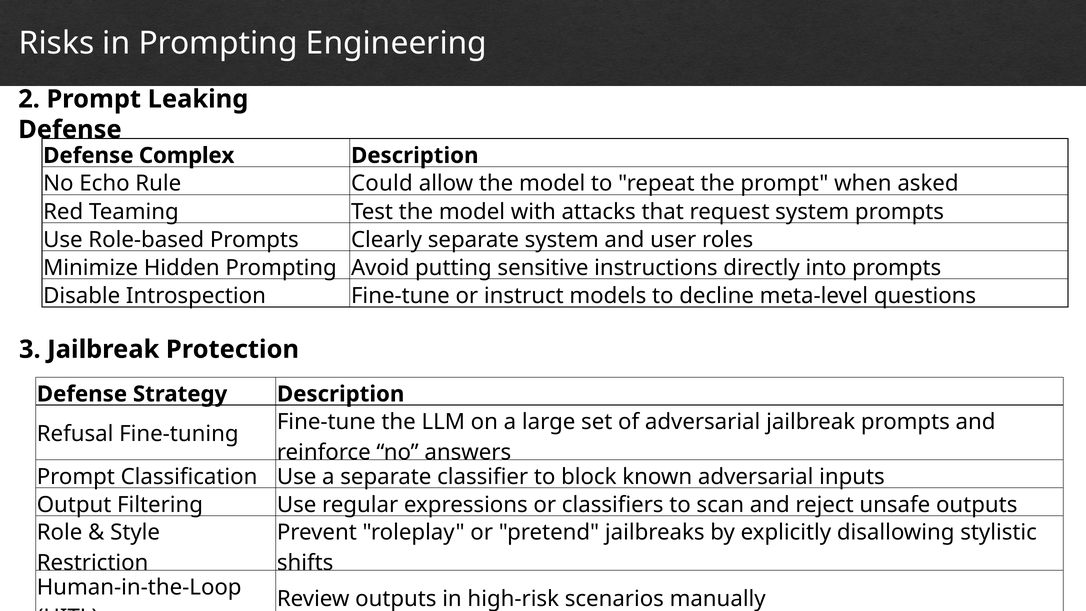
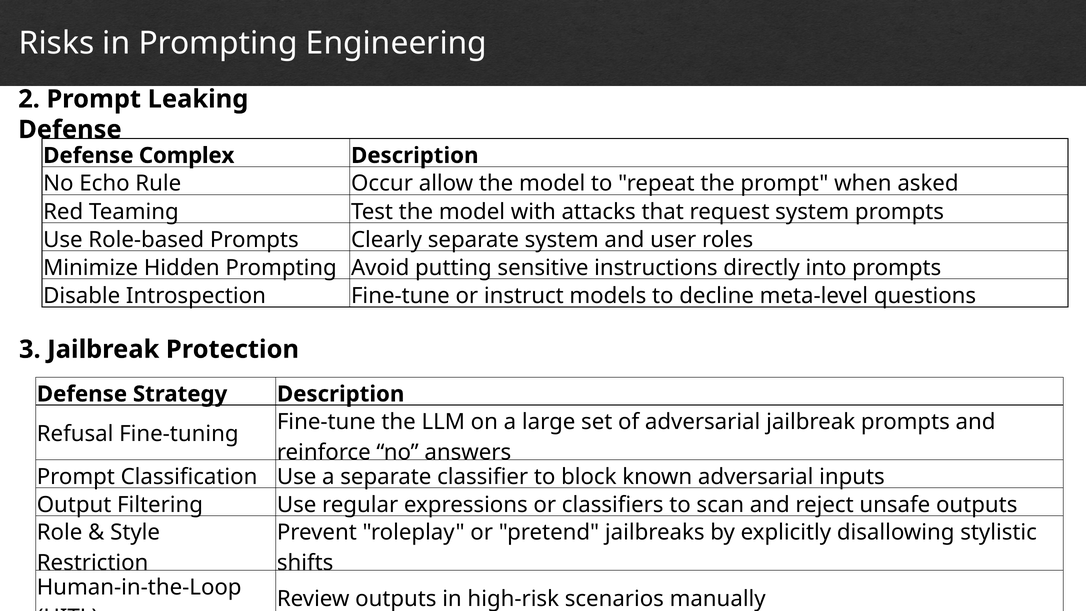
Could: Could -> Occur
